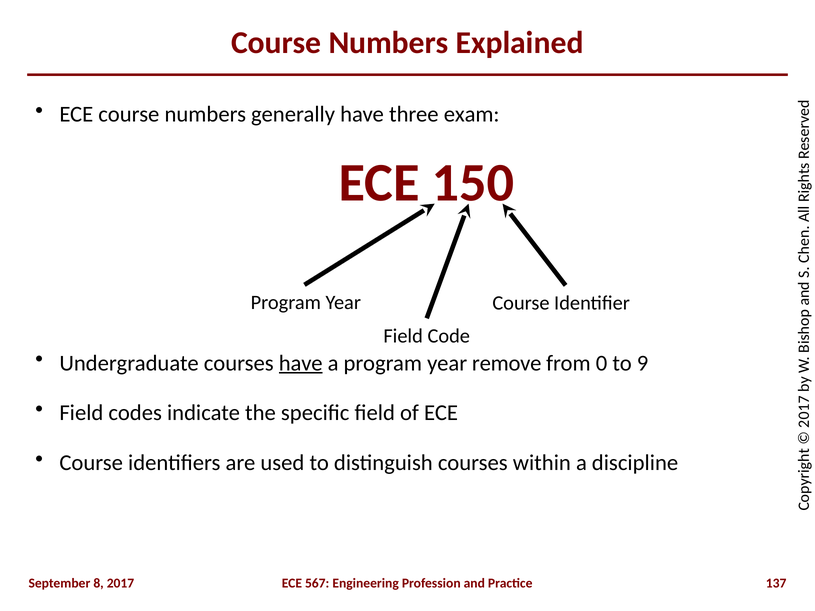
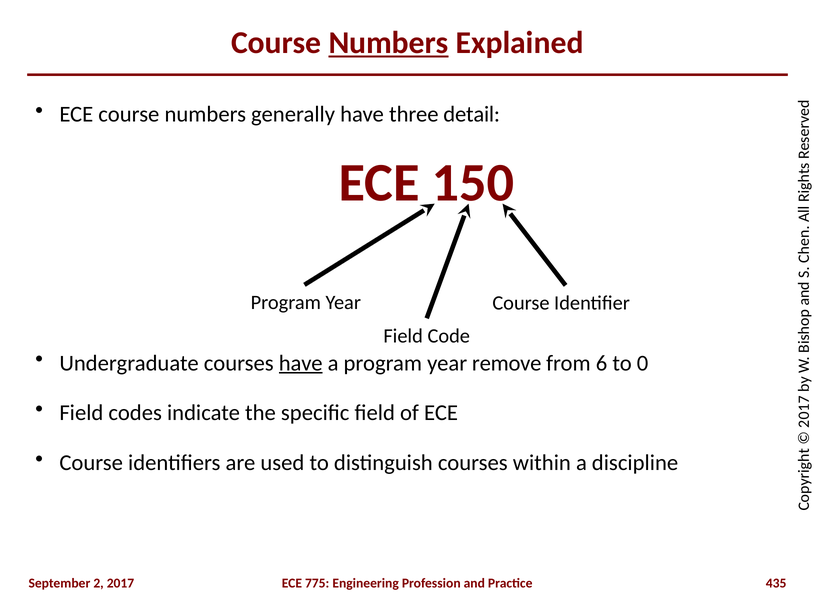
Numbers at (389, 43) underline: none -> present
exam: exam -> detail
from 0: 0 -> 6
to 9: 9 -> 0
September 8: 8 -> 2
567: 567 -> 775
137: 137 -> 435
